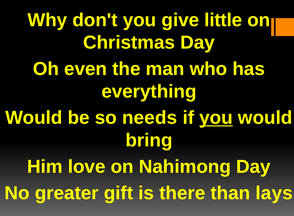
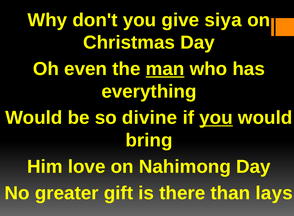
little: little -> siya
man underline: none -> present
needs: needs -> divine
